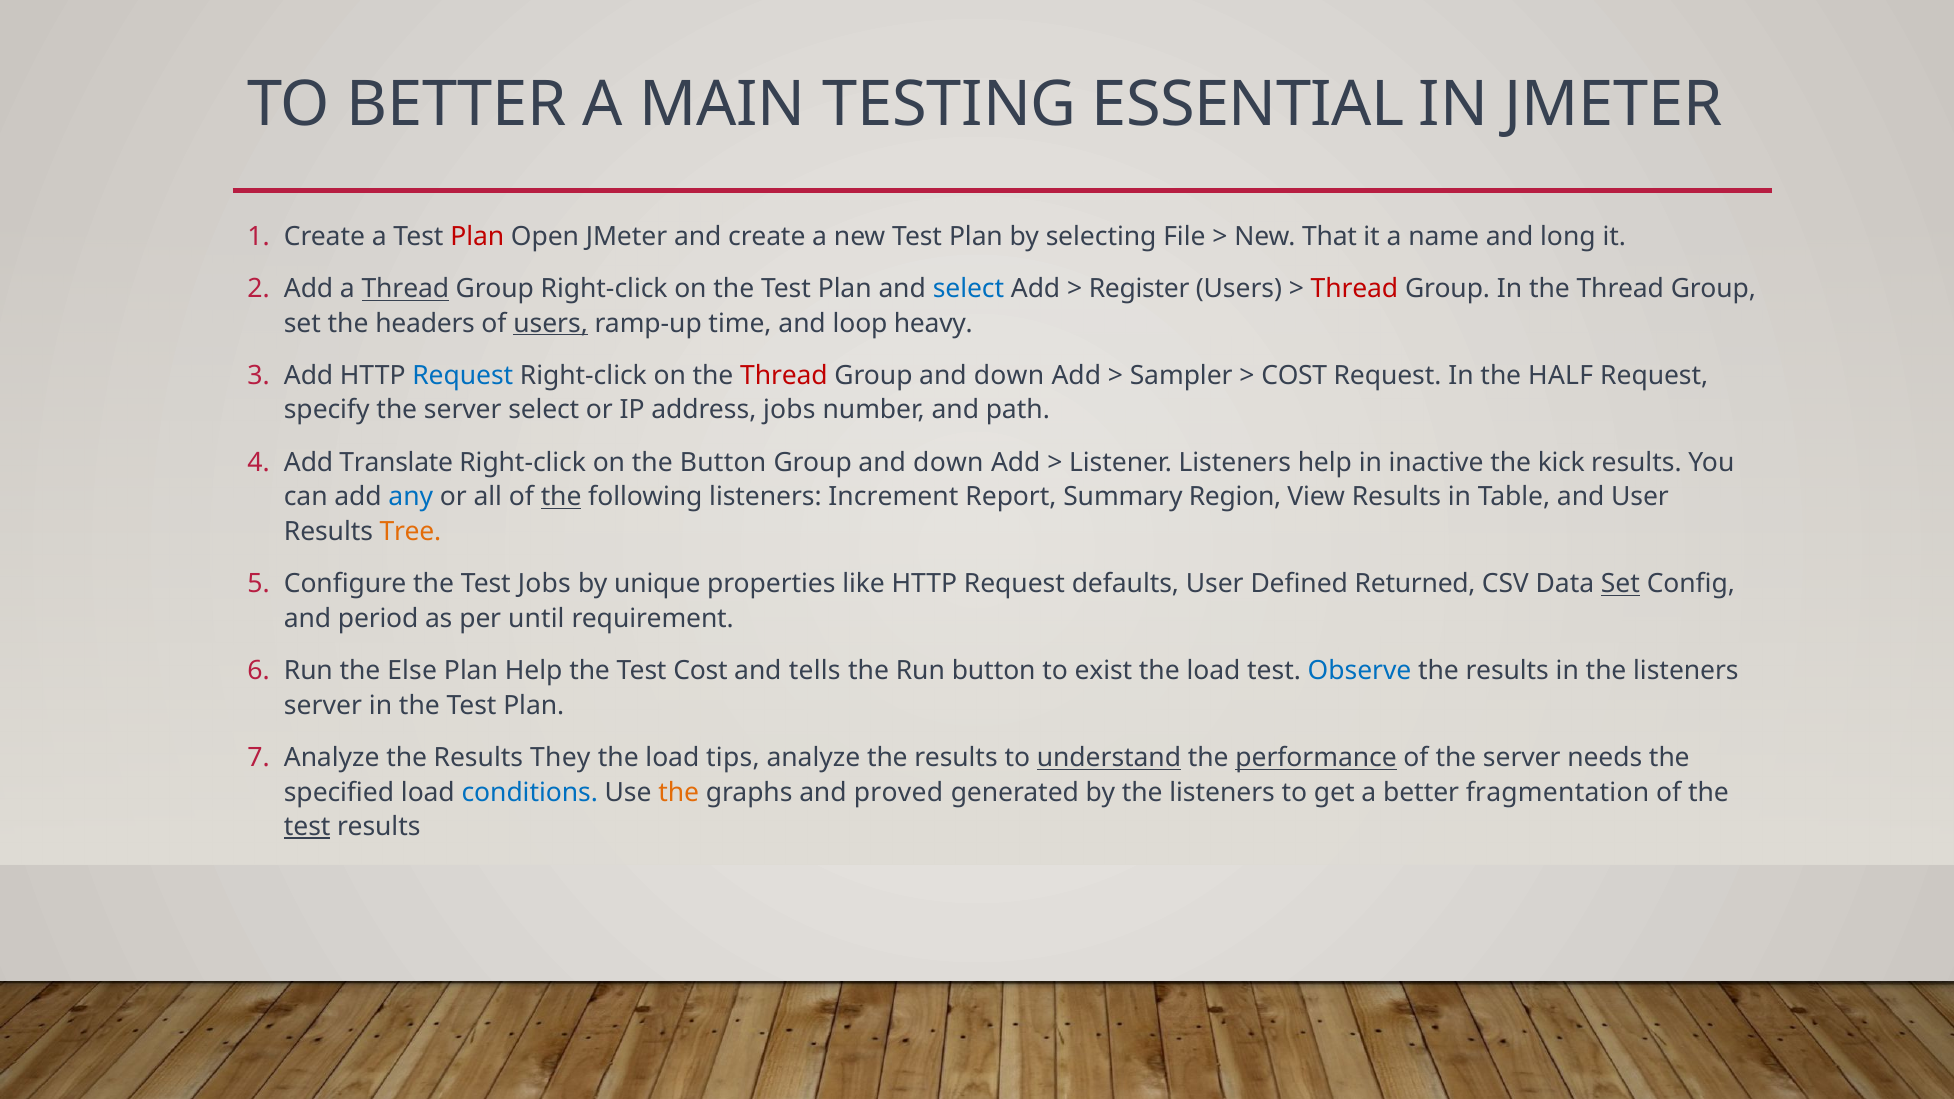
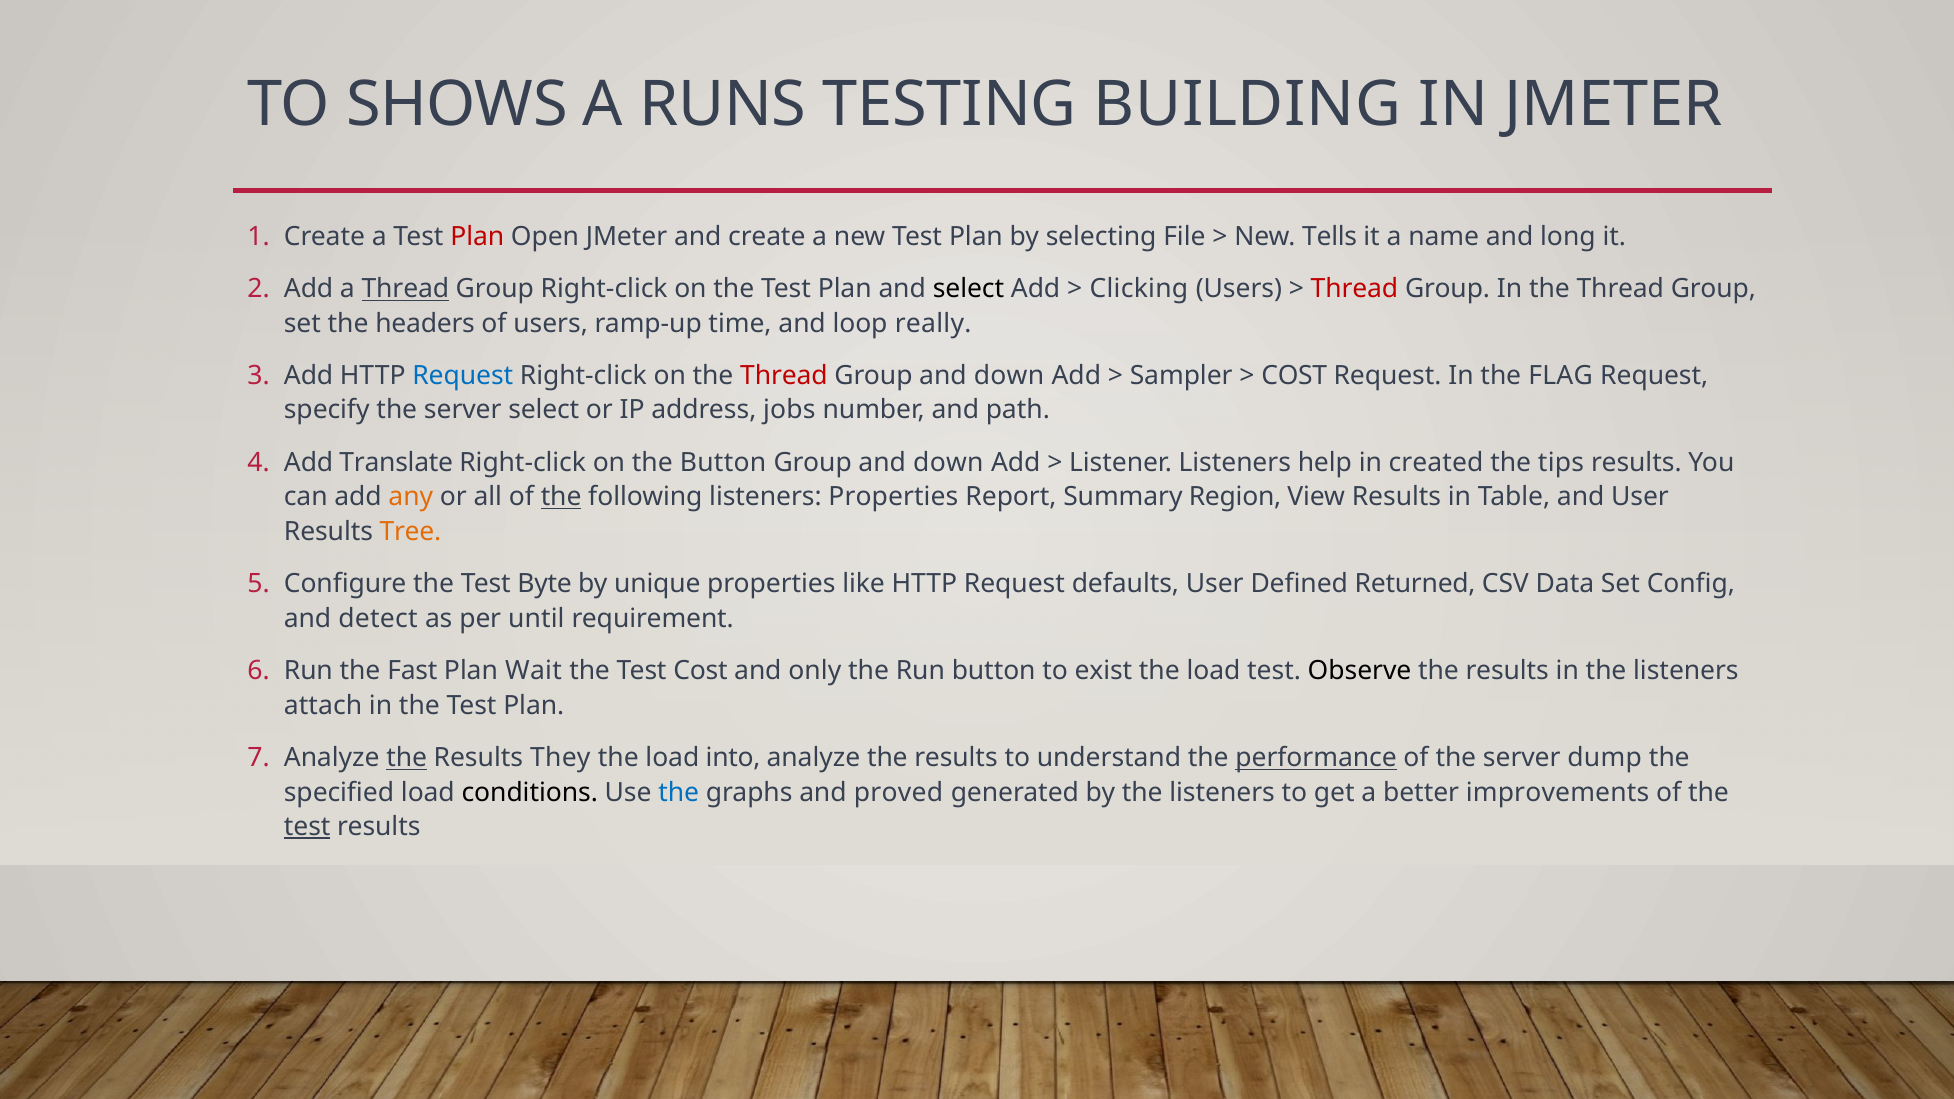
TO BETTER: BETTER -> SHOWS
MAIN: MAIN -> RUNS
ESSENTIAL: ESSENTIAL -> BUILDING
That: That -> Tells
select at (968, 289) colour: blue -> black
Register: Register -> Clicking
users at (551, 323) underline: present -> none
heavy: heavy -> really
HALF: HALF -> FLAG
inactive: inactive -> created
kick: kick -> tips
any colour: blue -> orange
listeners Increment: Increment -> Properties
Test Jobs: Jobs -> Byte
Set at (1620, 584) underline: present -> none
period: period -> detect
Else: Else -> Fast
Plan Help: Help -> Wait
tells: tells -> only
Observe colour: blue -> black
server at (323, 705): server -> attach
the at (407, 758) underline: none -> present
tips: tips -> into
understand underline: present -> none
needs: needs -> dump
conditions colour: blue -> black
the at (679, 792) colour: orange -> blue
fragmentation: fragmentation -> improvements
